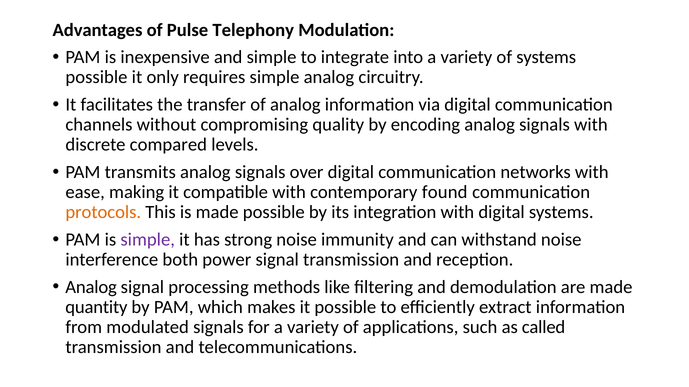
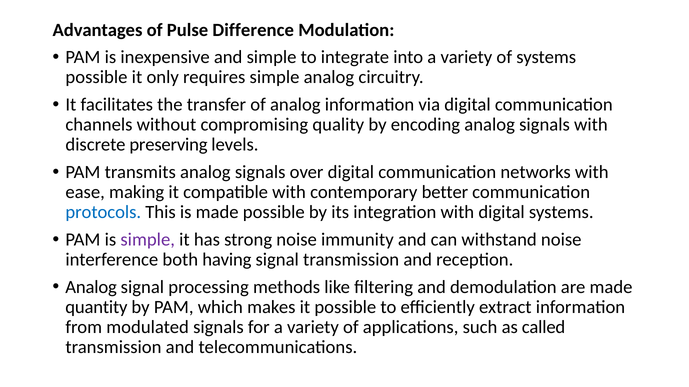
Telephony: Telephony -> Difference
compared: compared -> preserving
found: found -> better
protocols colour: orange -> blue
power: power -> having
